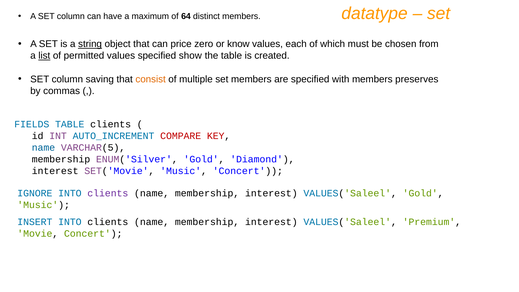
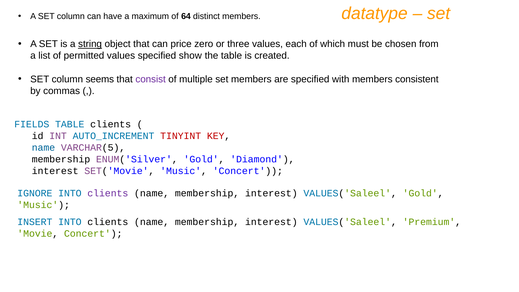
know: know -> three
list underline: present -> none
saving: saving -> seems
consist colour: orange -> purple
preserves: preserves -> consistent
COMPARE: COMPARE -> TINYINT
